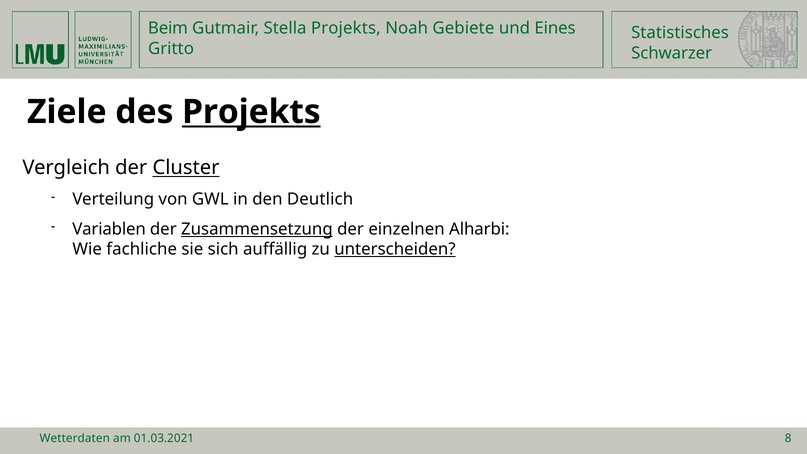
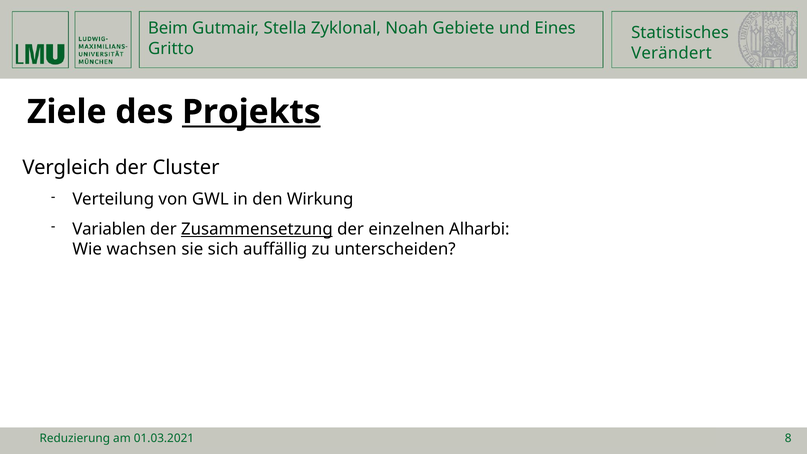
Stella Projekts: Projekts -> Zyklonal
Schwarzer: Schwarzer -> Verändert
Cluster underline: present -> none
Deutlich: Deutlich -> Wirkung
fachliche: fachliche -> wachsen
unterscheiden underline: present -> none
Wetterdaten: Wetterdaten -> Reduzierung
